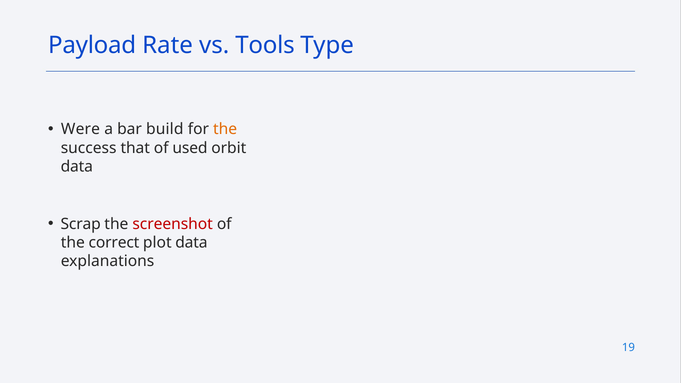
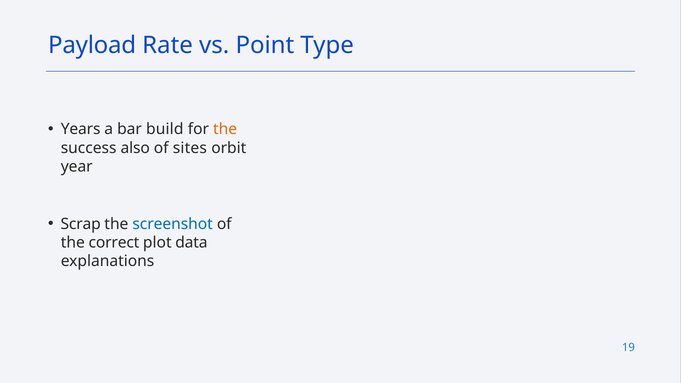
Tools: Tools -> Point
Were: Were -> Years
that: that -> also
used: used -> sites
data at (77, 167): data -> year
screenshot colour: red -> blue
